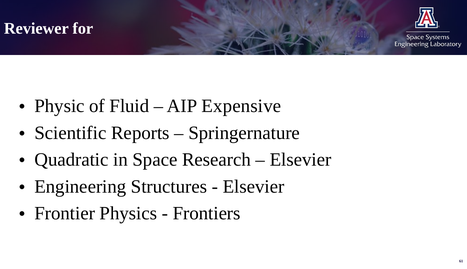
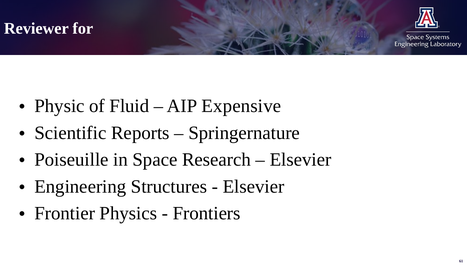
Quadratic: Quadratic -> Poiseuille
